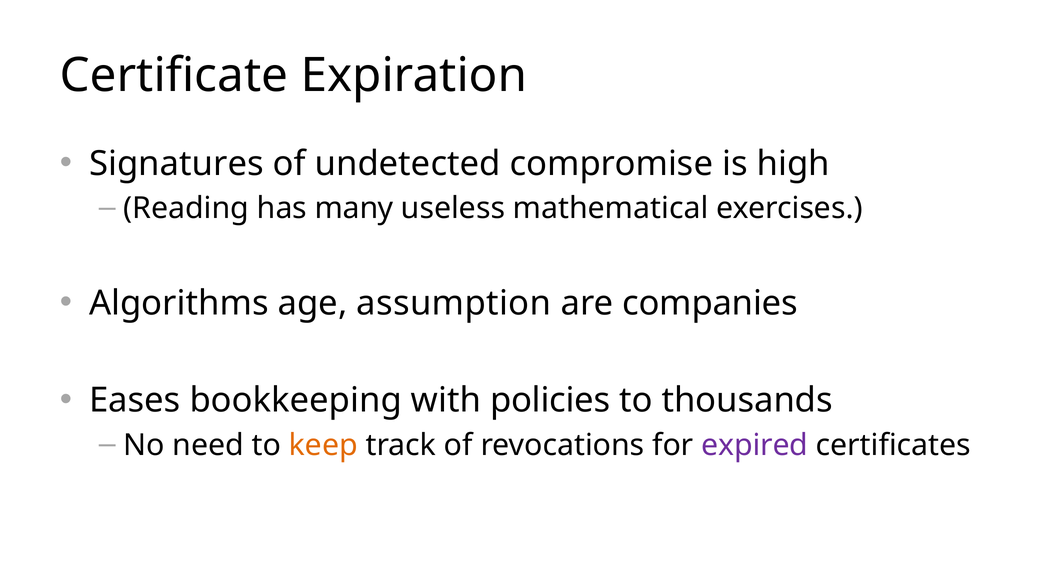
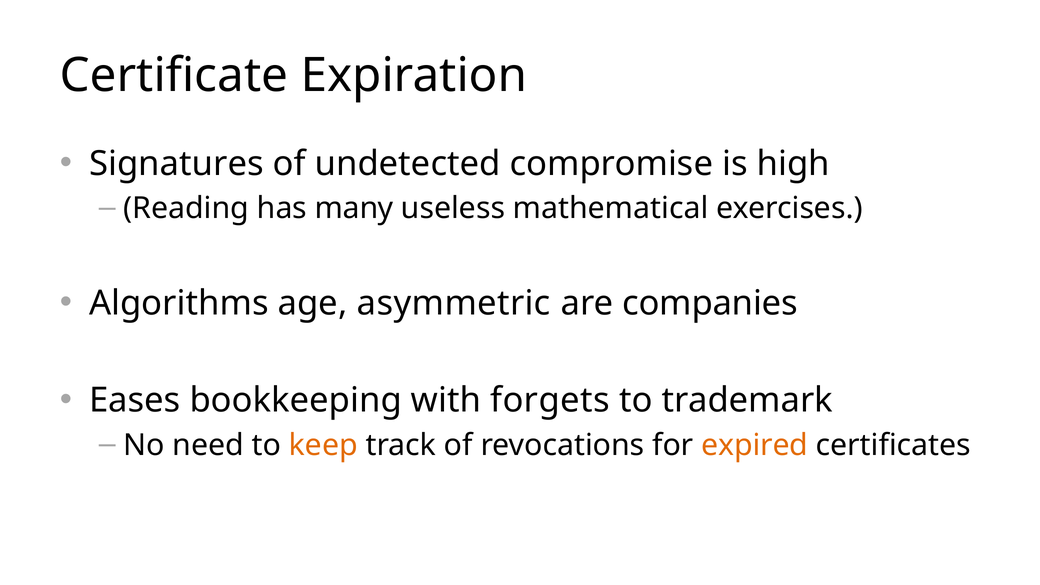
assumption: assumption -> asymmetric
policies: policies -> forgets
thousands: thousands -> trademark
expired colour: purple -> orange
